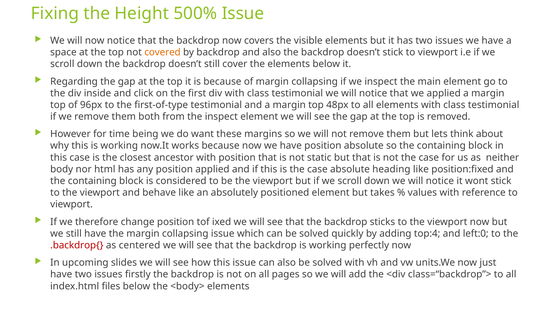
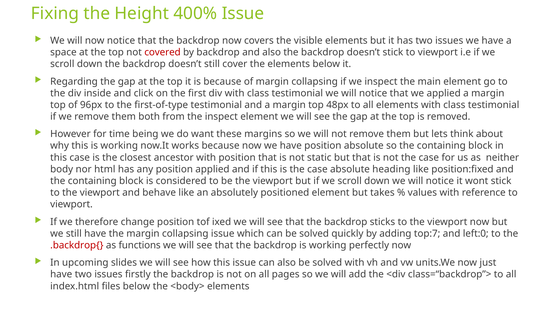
500%: 500% -> 400%
covered colour: orange -> red
top:4: top:4 -> top:7
centered: centered -> functions
